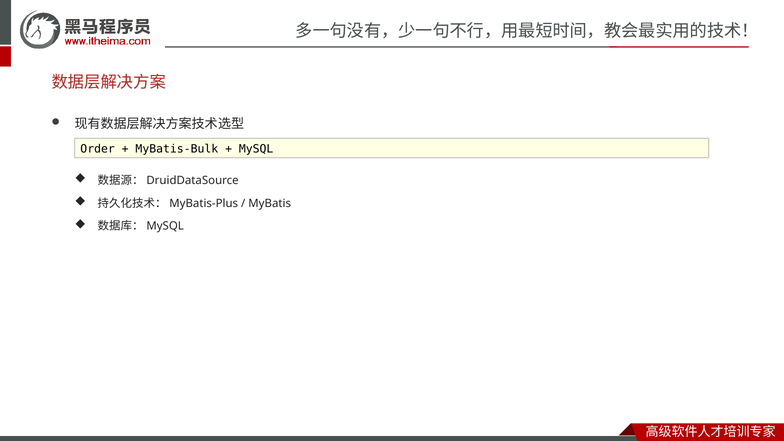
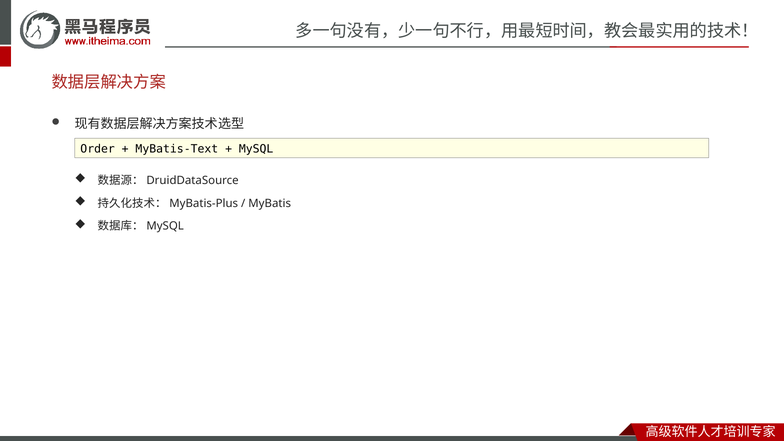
MyBatis-Bulk: MyBatis-Bulk -> MyBatis-Text
